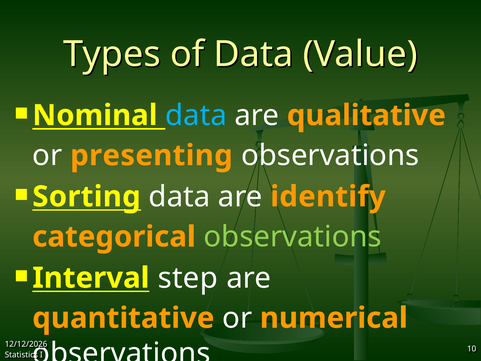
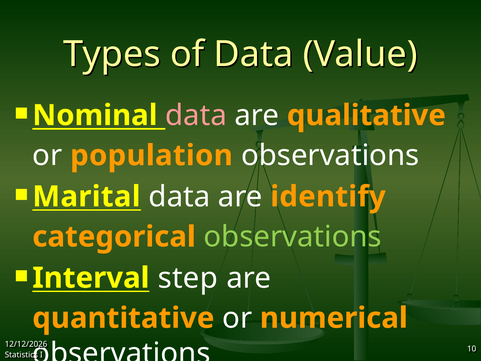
data at (196, 115) colour: light blue -> pink
presenting: presenting -> population
Sorting: Sorting -> Marital
